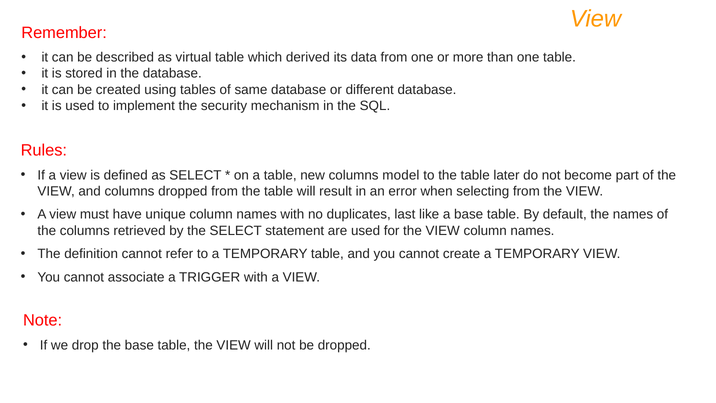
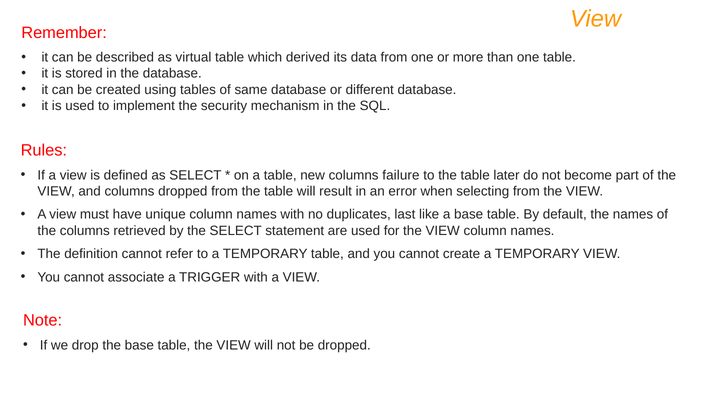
model: model -> failure
